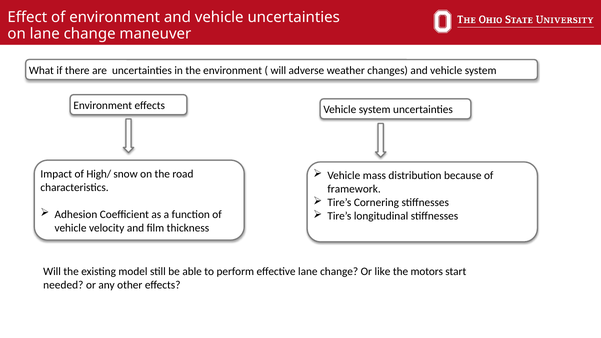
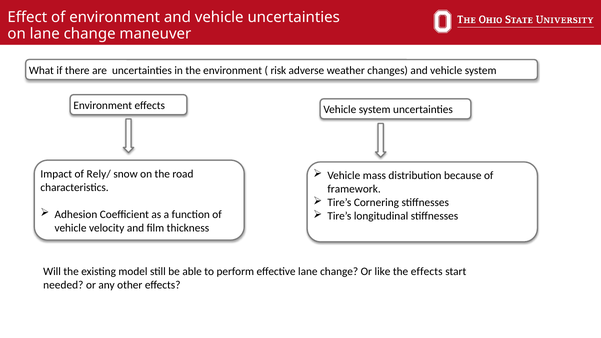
will at (278, 70): will -> risk
High/: High/ -> Rely/
the motors: motors -> effects
